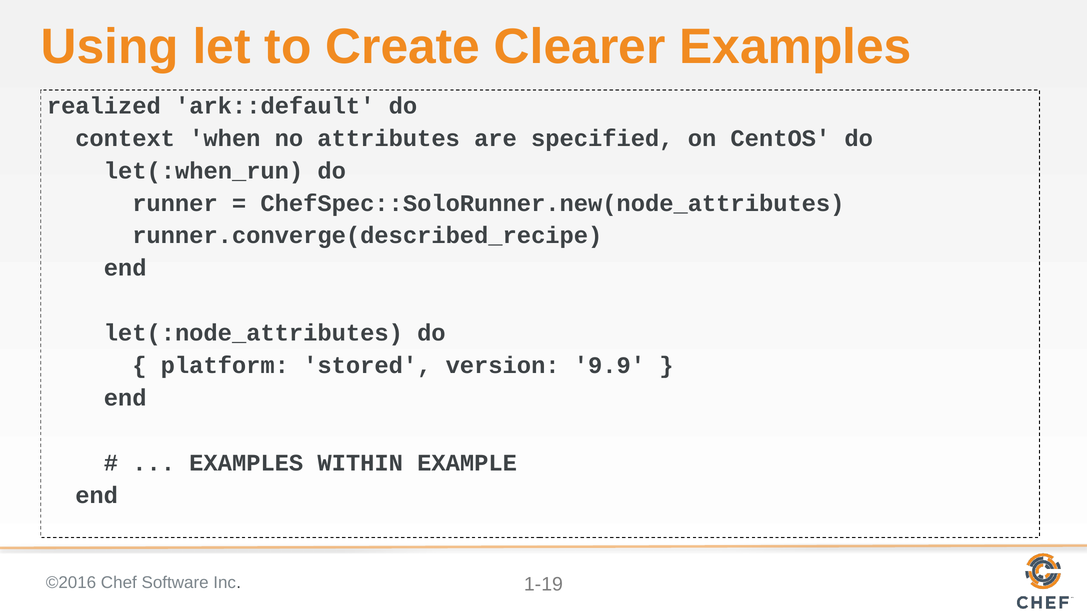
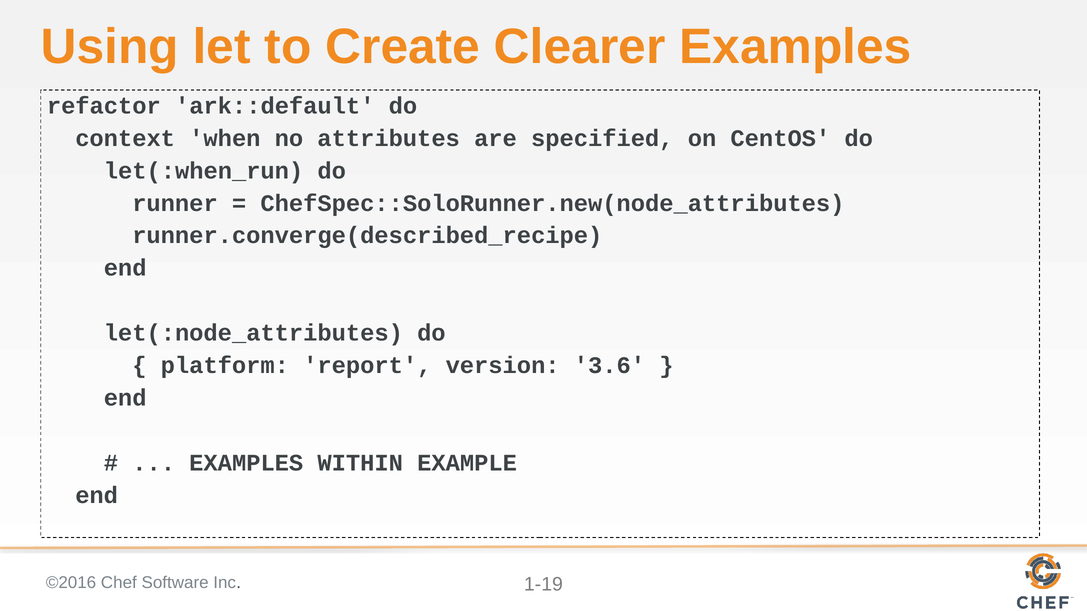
realized: realized -> refactor
stored: stored -> report
9.9: 9.9 -> 3.6
